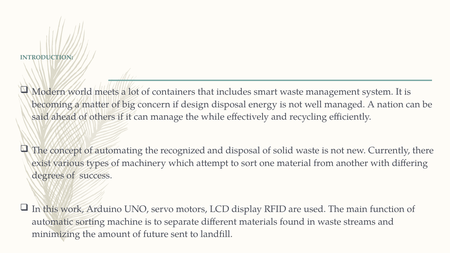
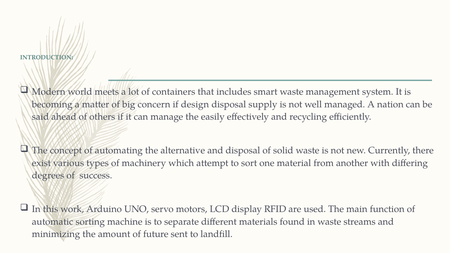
energy: energy -> supply
while: while -> easily
recognized: recognized -> alternative
